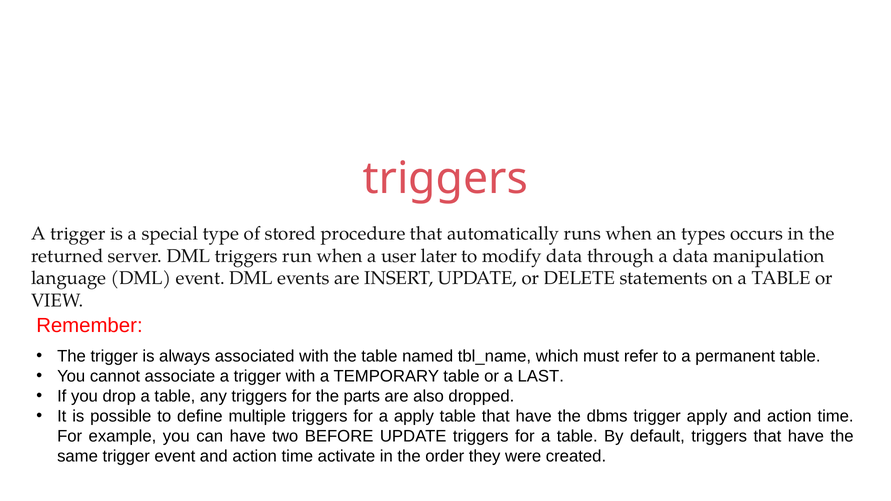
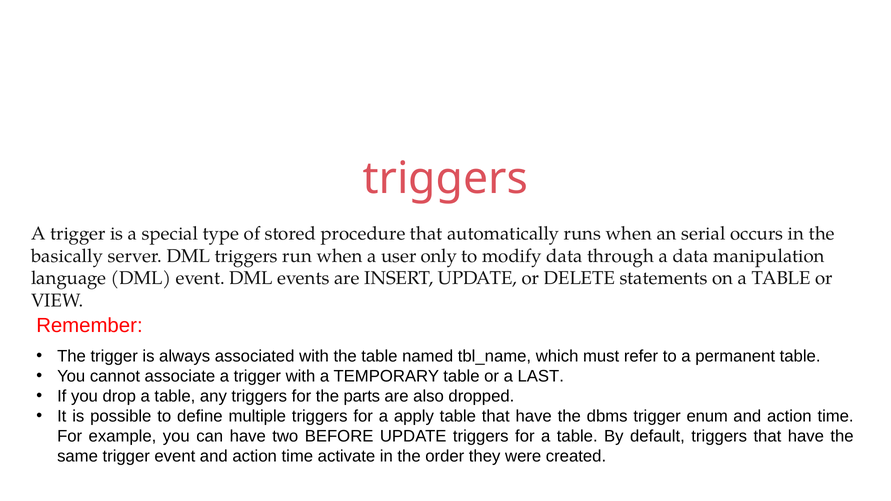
types: types -> serial
returned: returned -> basically
later: later -> only
trigger apply: apply -> enum
